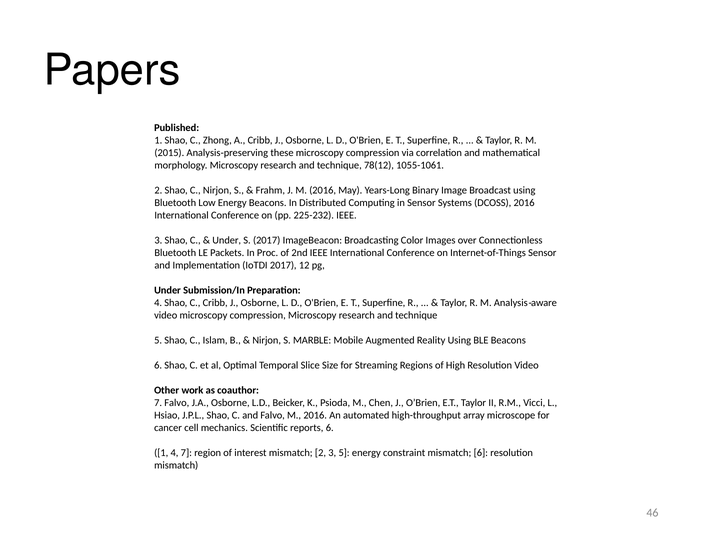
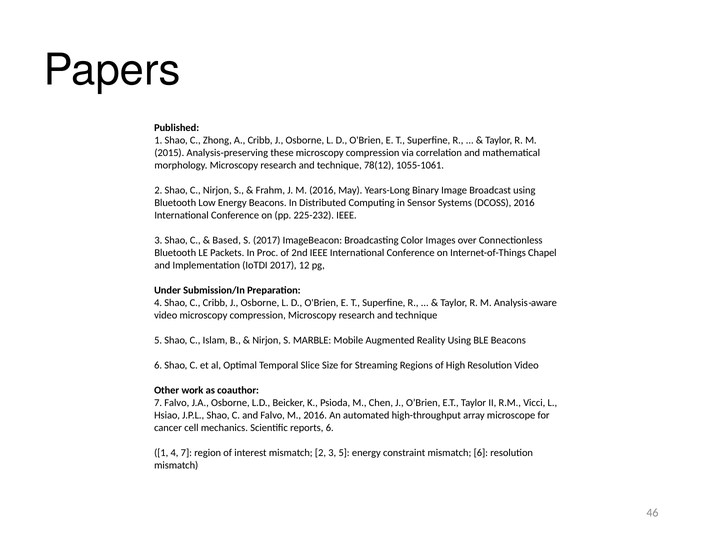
Under at (227, 240): Under -> Based
Internet-of-Things Sensor: Sensor -> Chapel
